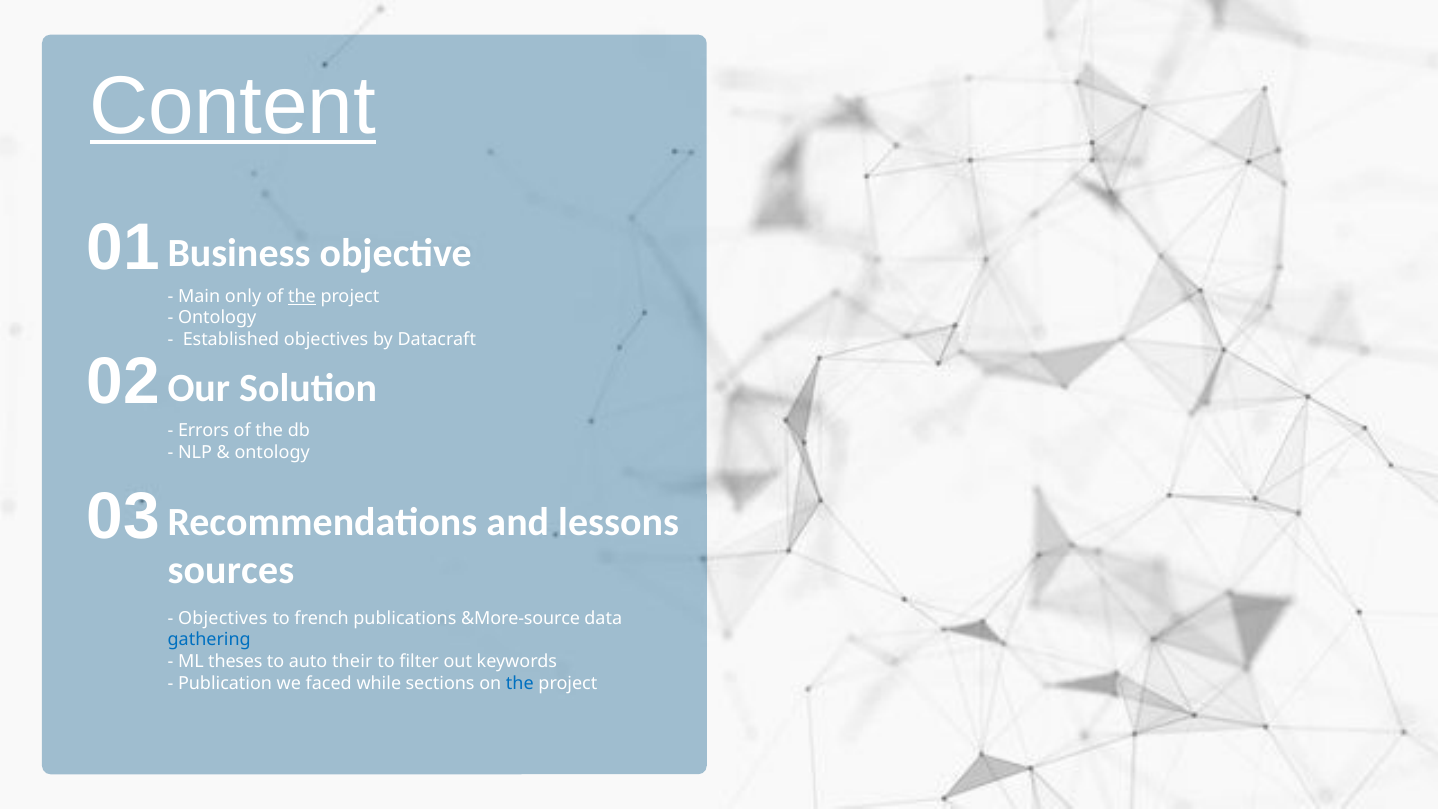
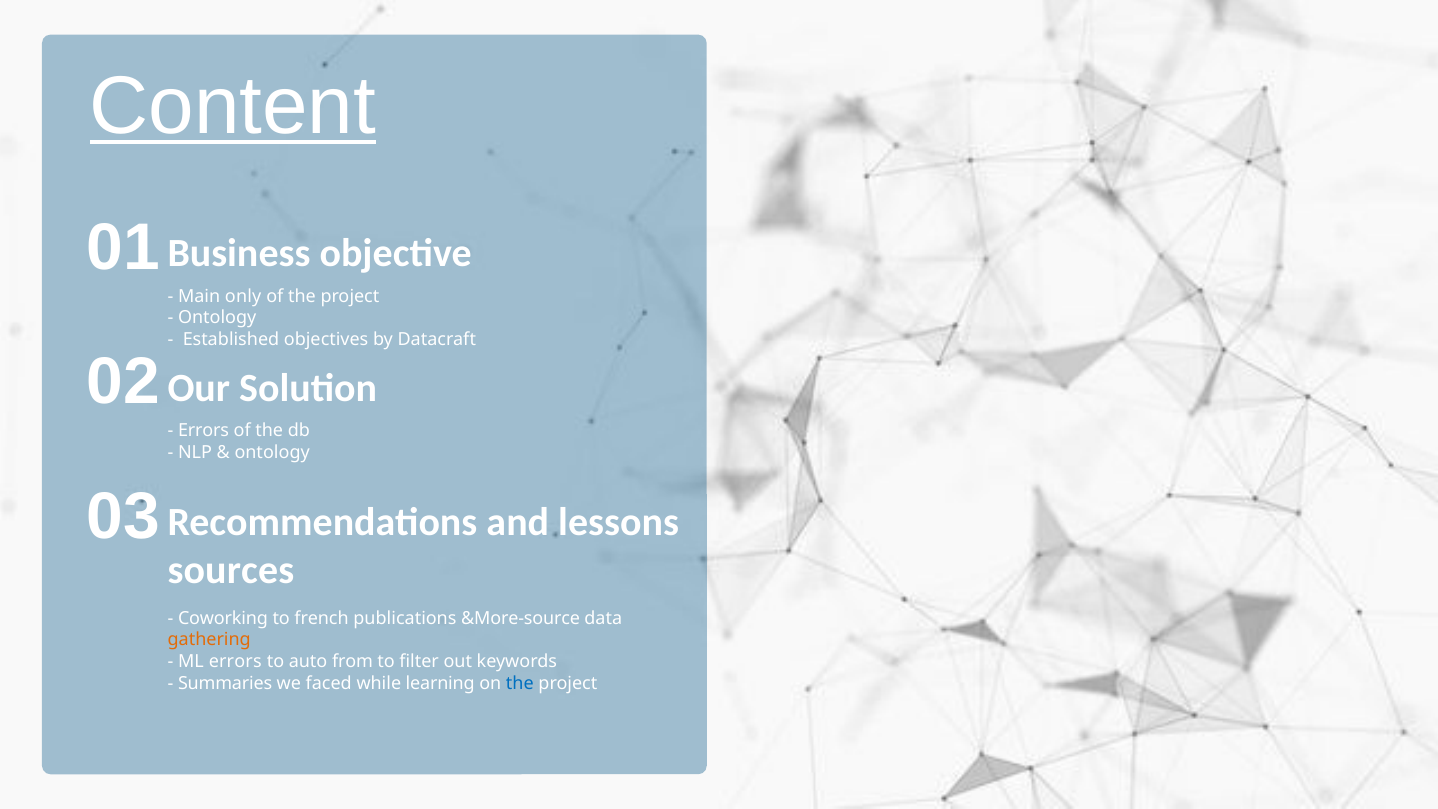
the at (302, 296) underline: present -> none
Objectives at (223, 618): Objectives -> Coworking
gathering colour: blue -> orange
ML theses: theses -> errors
their: their -> from
Publication: Publication -> Summaries
sections: sections -> learning
